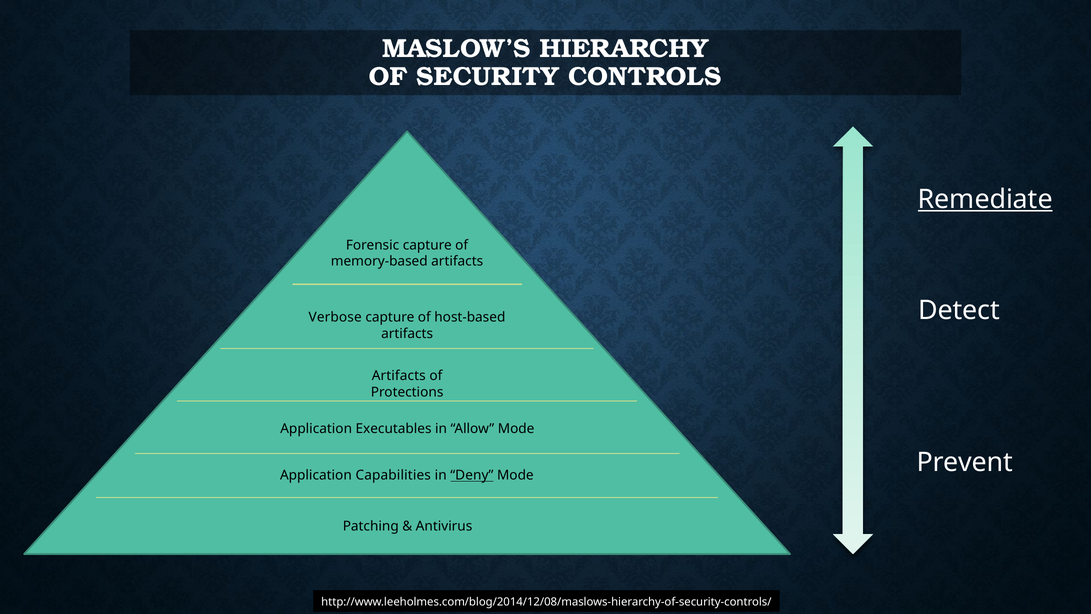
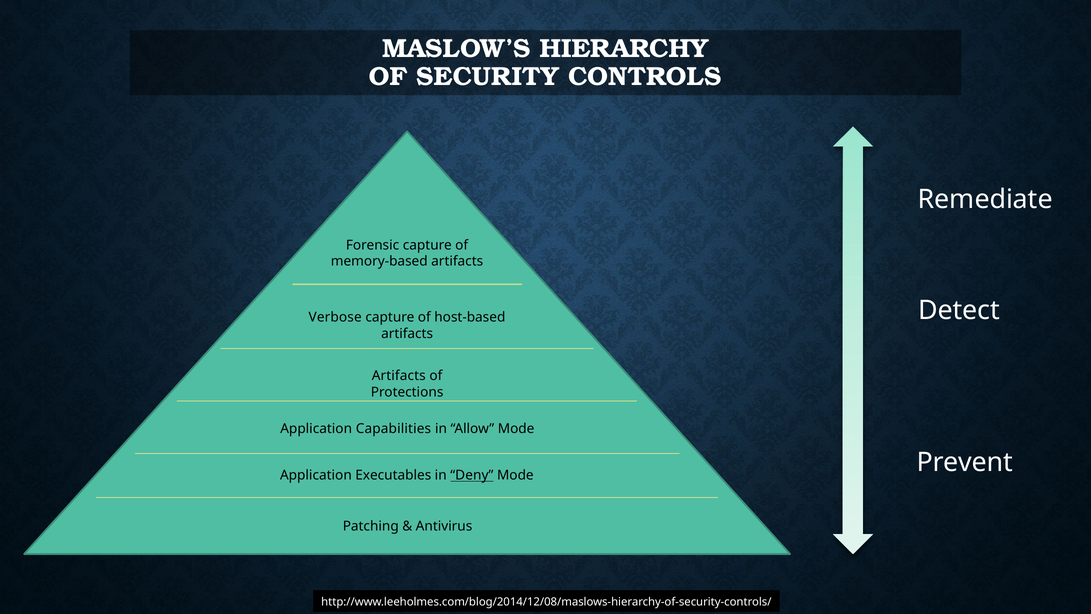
Remediate underline: present -> none
Executables: Executables -> Capabilities
Capabilities: Capabilities -> Executables
